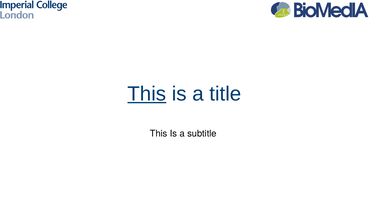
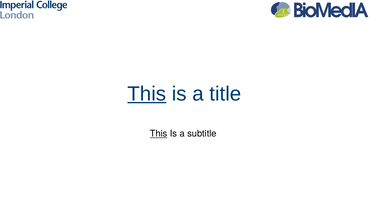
This at (159, 133) underline: none -> present
